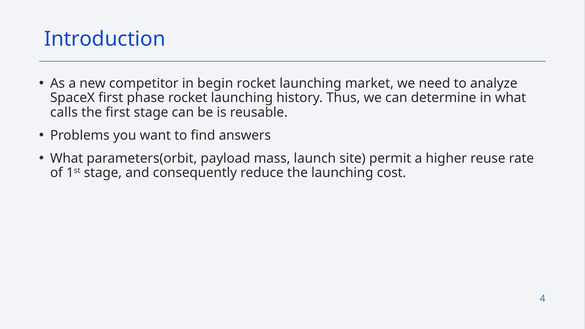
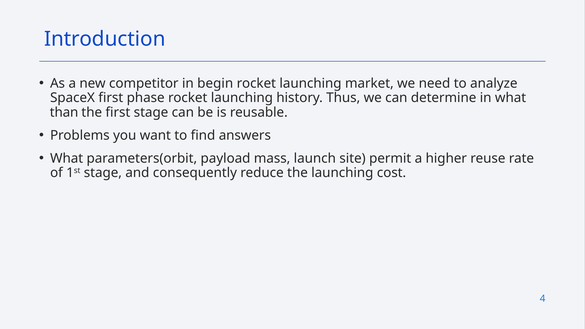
calls: calls -> than
